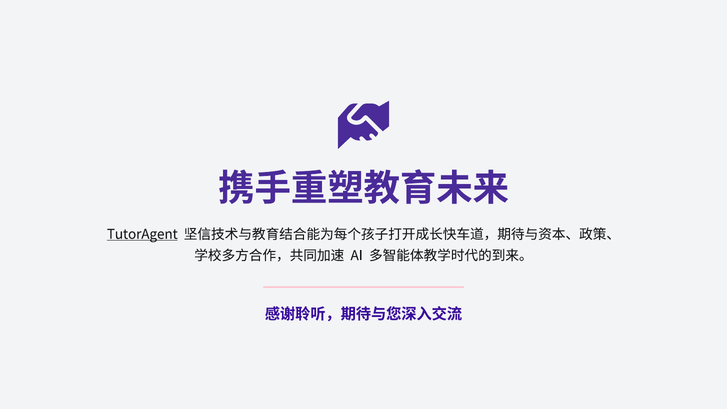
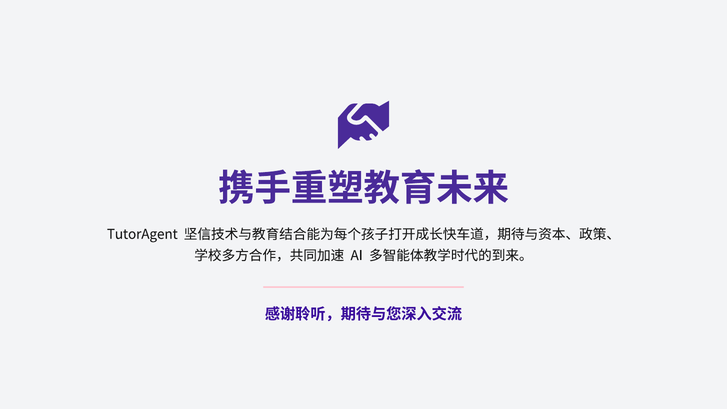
TutorAgent underline: present -> none
